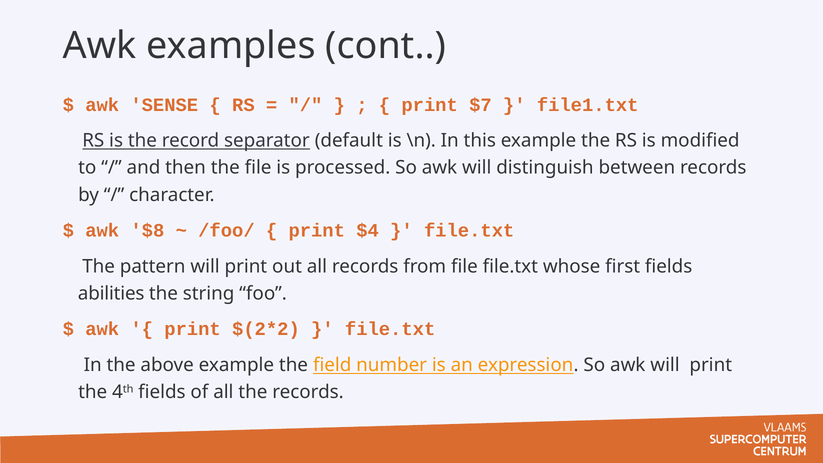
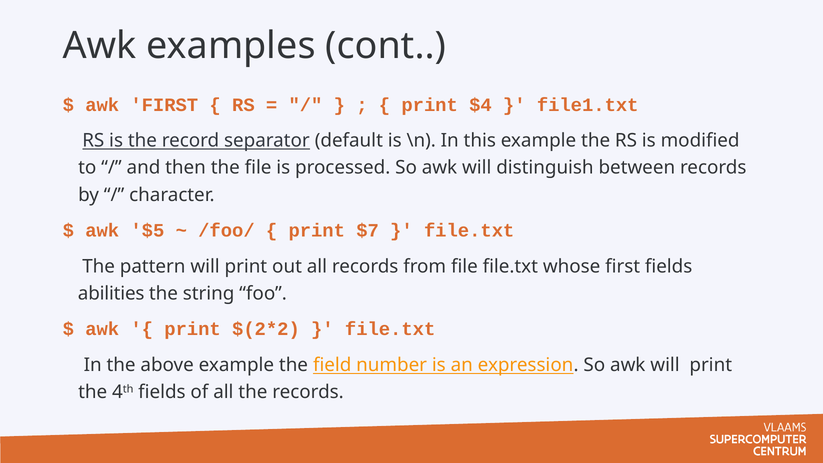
awk SENSE: SENSE -> FIRST
$7: $7 -> $4
$8: $8 -> $5
$4: $4 -> $7
